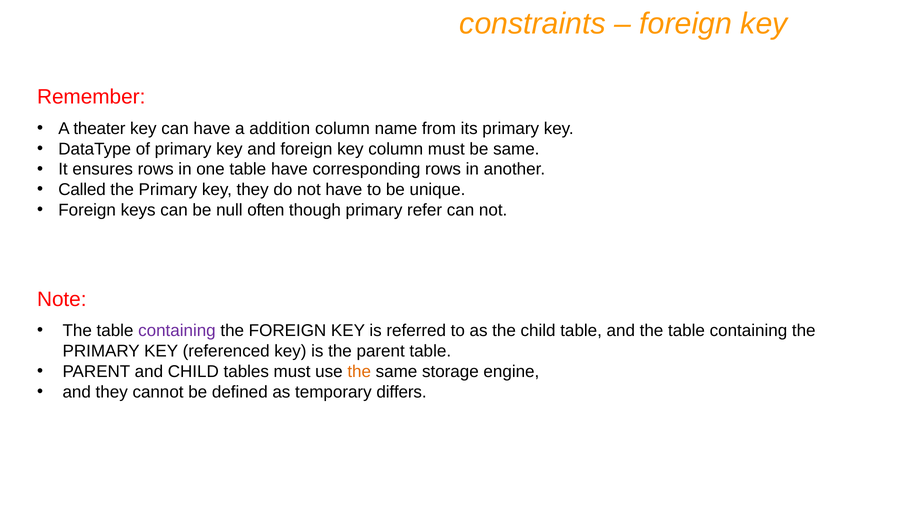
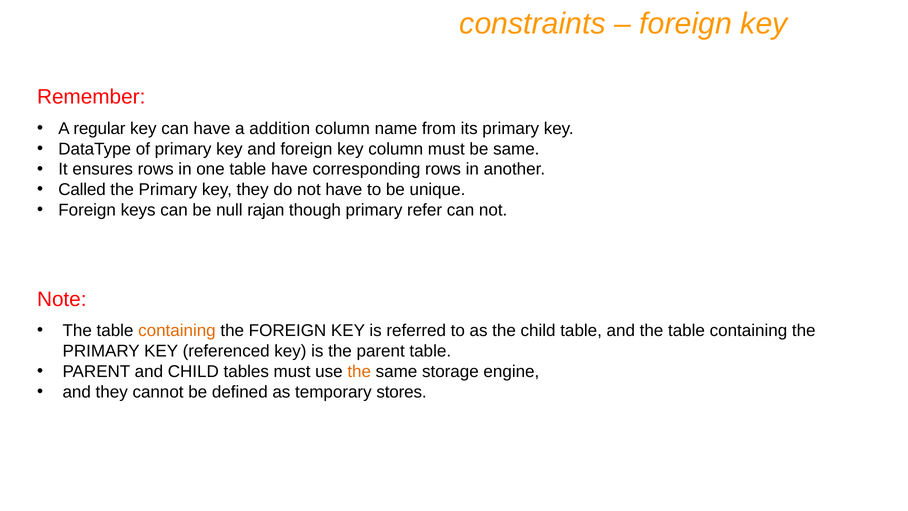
theater: theater -> regular
often: often -> rajan
containing at (177, 331) colour: purple -> orange
differs: differs -> stores
